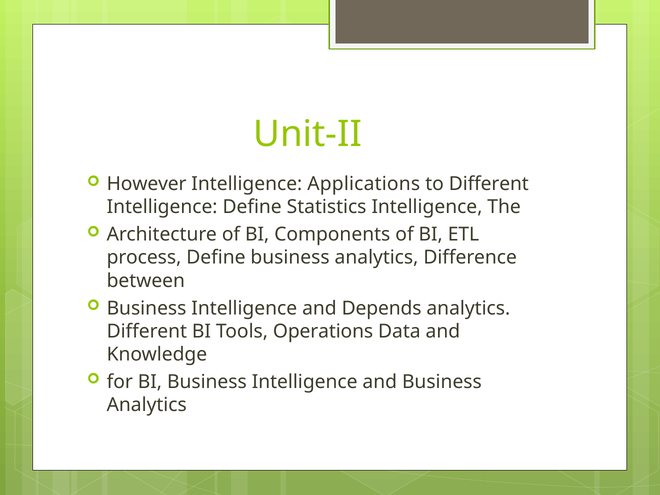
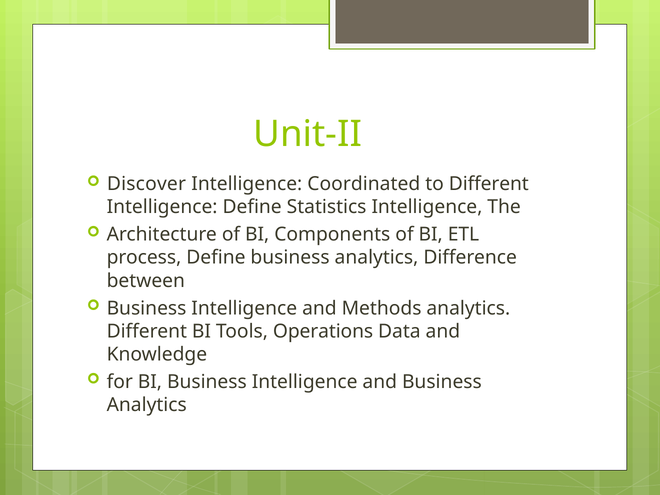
However: However -> Discover
Applications: Applications -> Coordinated
Depends: Depends -> Methods
